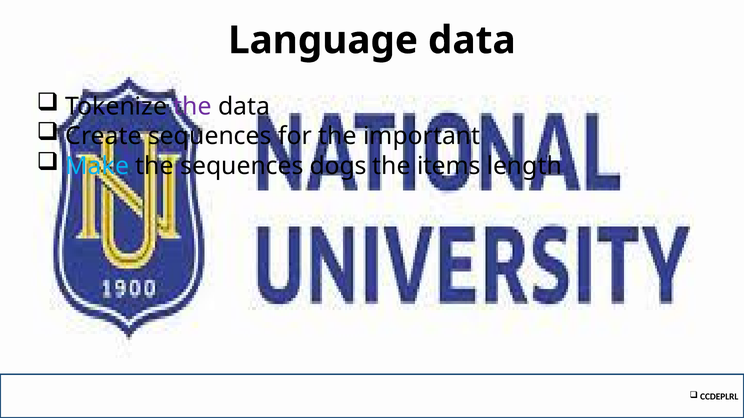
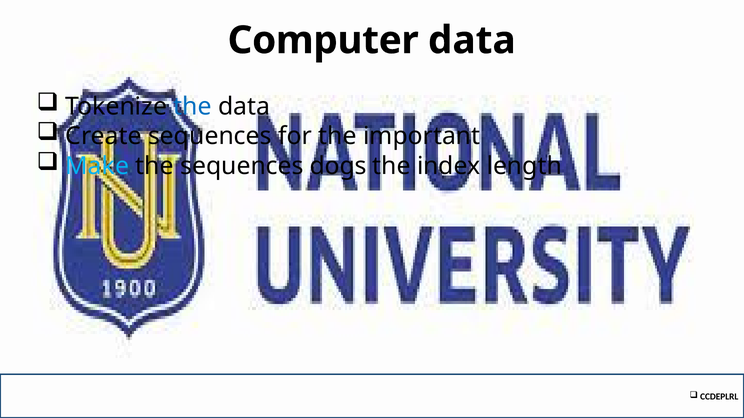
Language: Language -> Computer
the at (193, 107) colour: purple -> blue
items: items -> index
